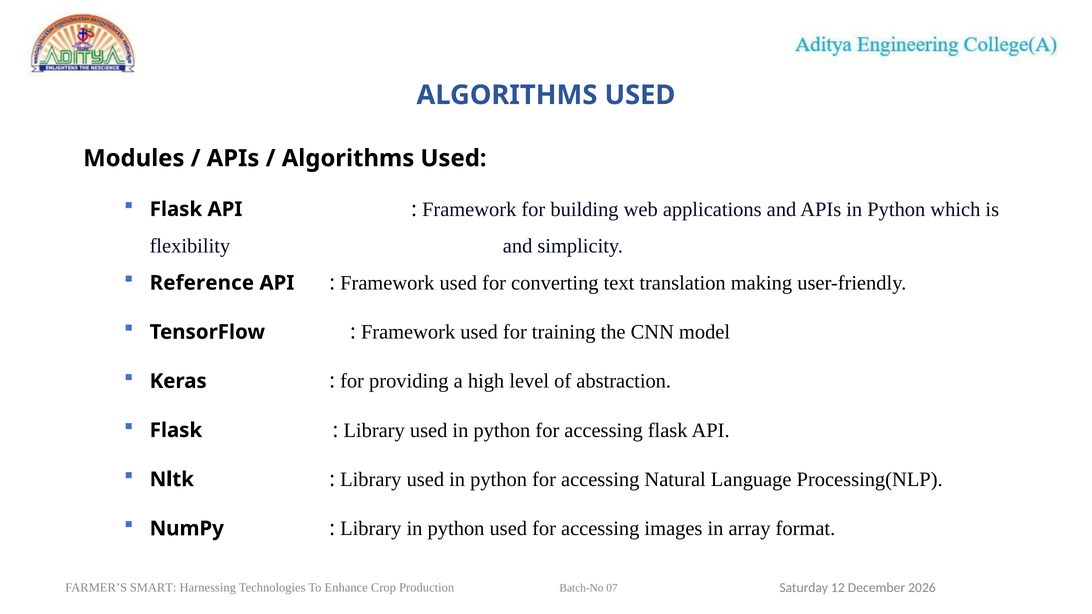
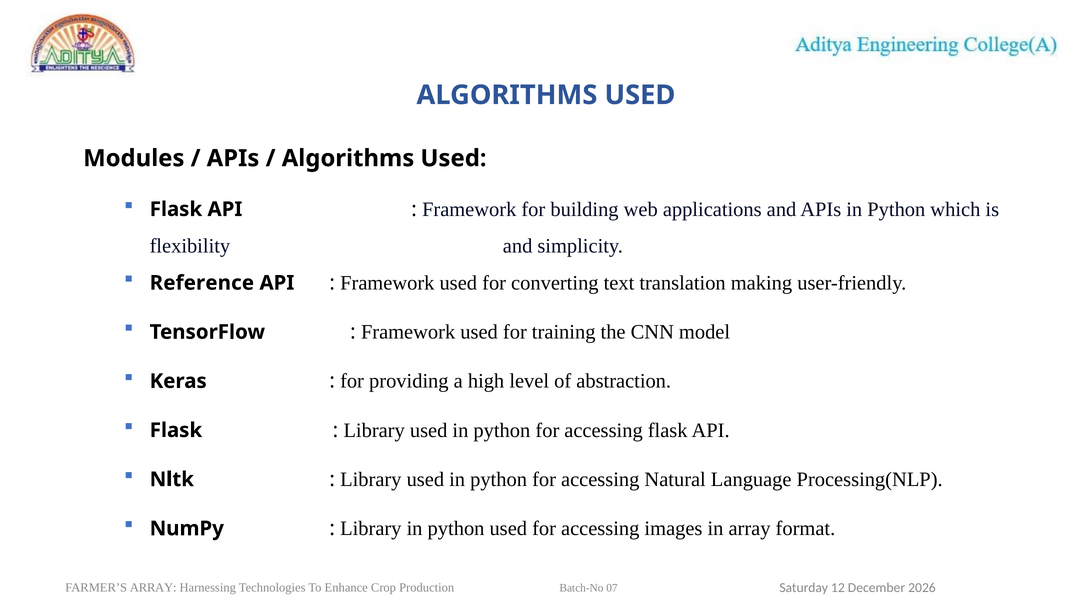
FARMER’S SMART: SMART -> ARRAY
